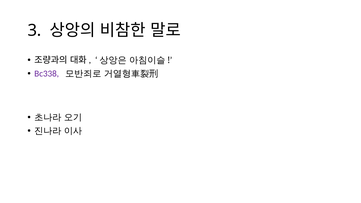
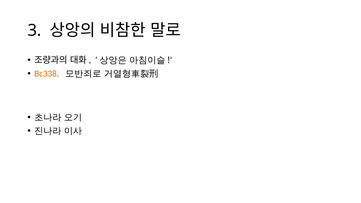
Bc338 colour: purple -> orange
